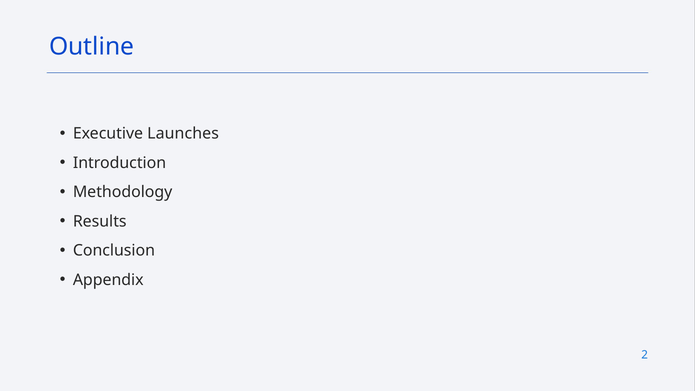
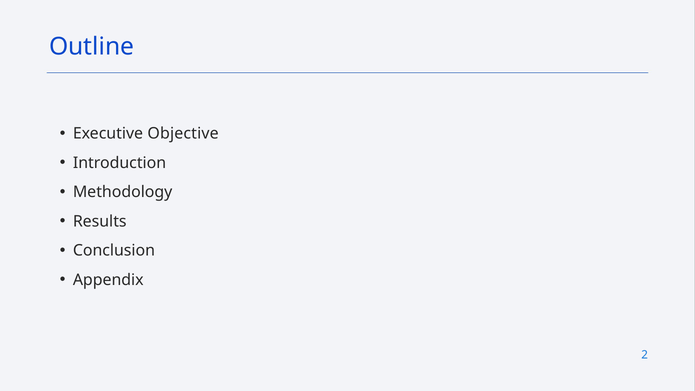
Launches: Launches -> Objective
